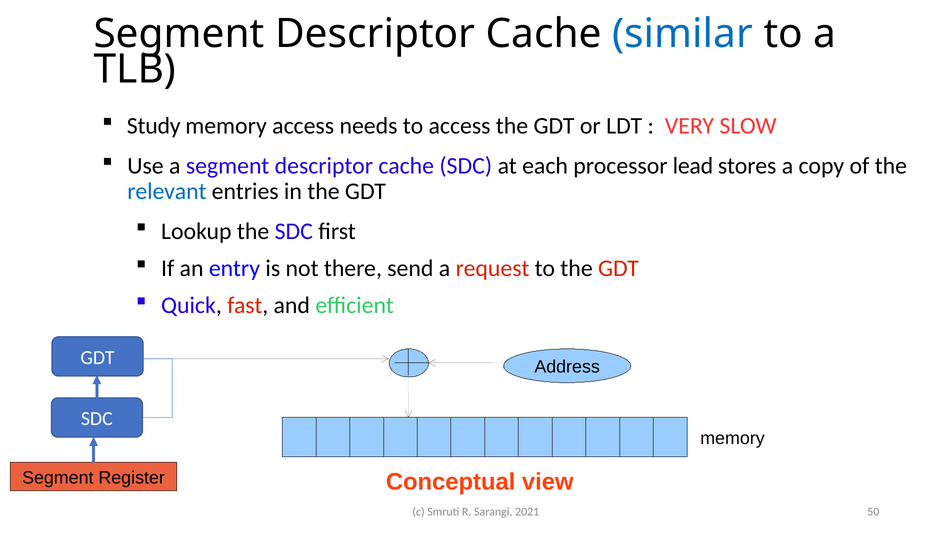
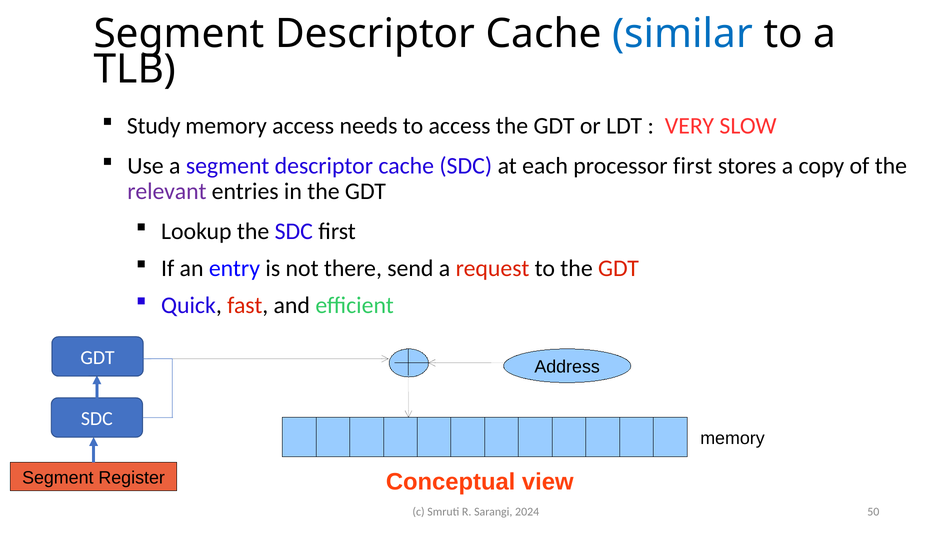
processor lead: lead -> first
relevant colour: blue -> purple
2021: 2021 -> 2024
